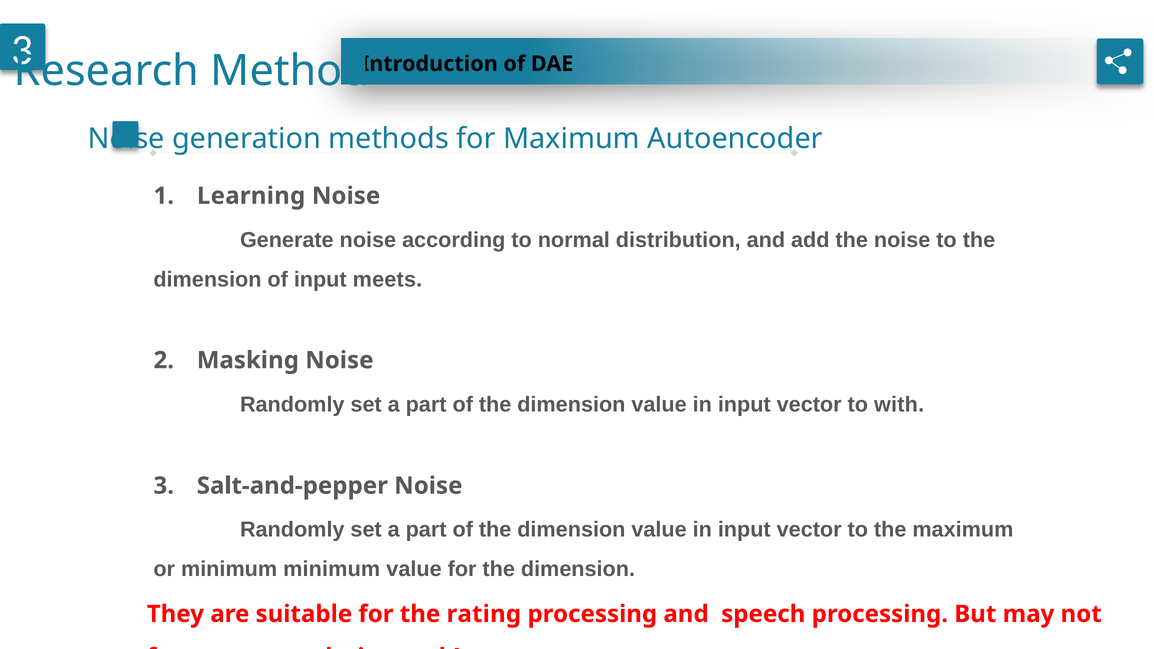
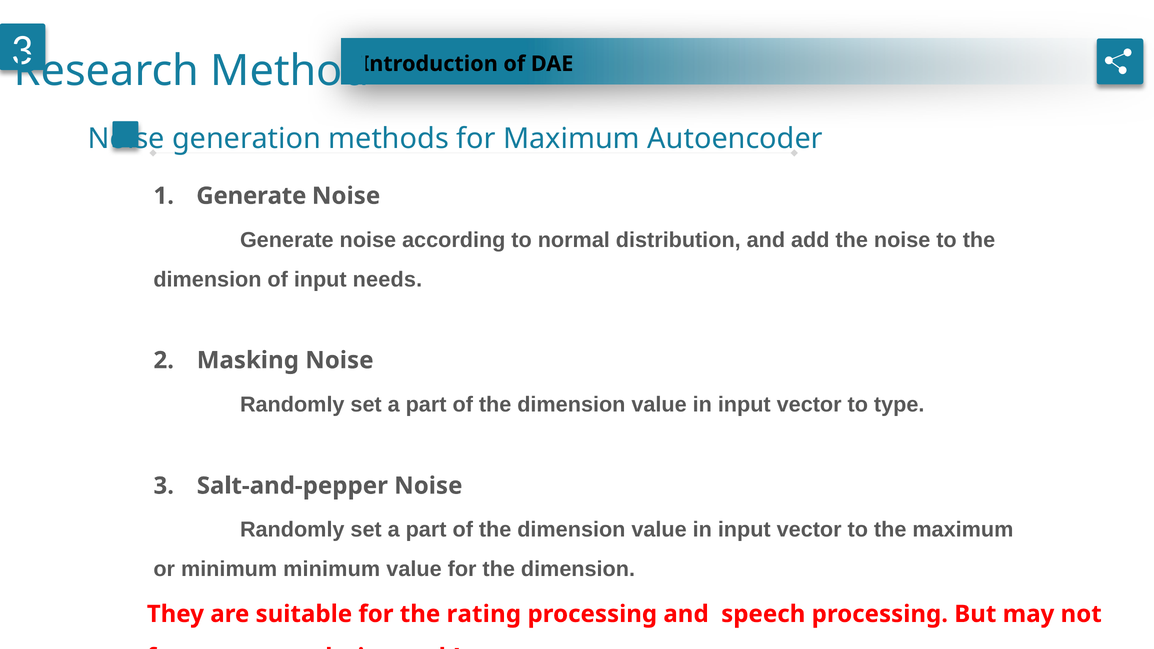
Learning at (251, 196): Learning -> Generate
meets: meets -> needs
with: with -> type
